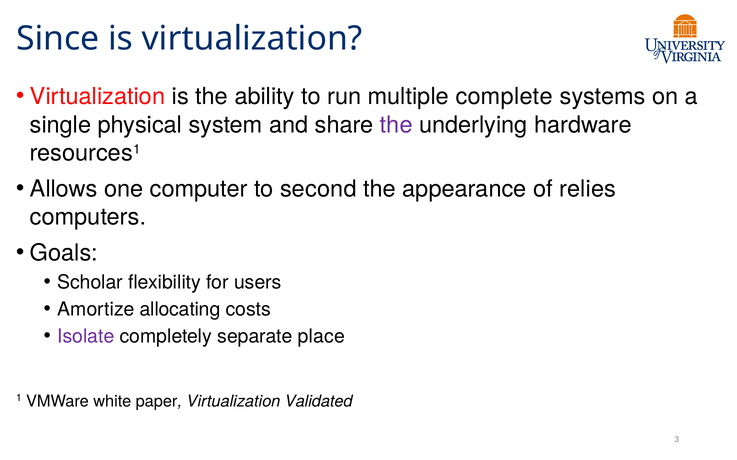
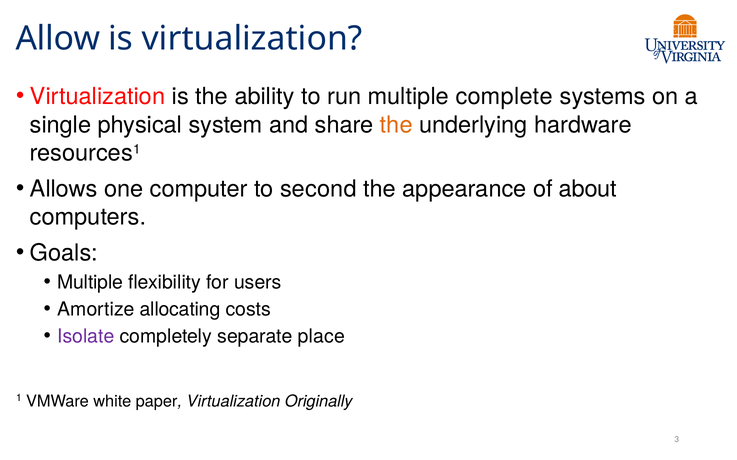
Since: Since -> Allow
the at (396, 125) colour: purple -> orange
relies: relies -> about
Scholar at (90, 283): Scholar -> Multiple
Validated: Validated -> Originally
